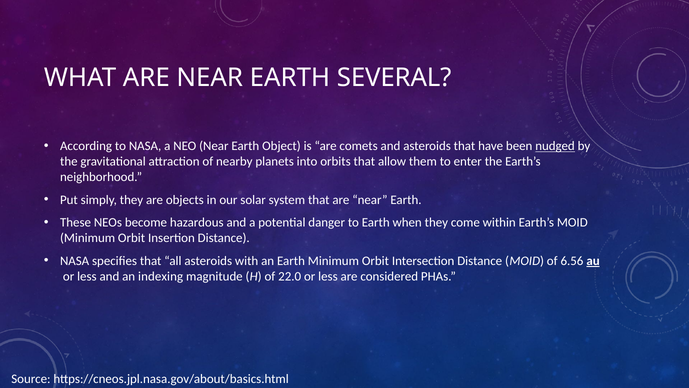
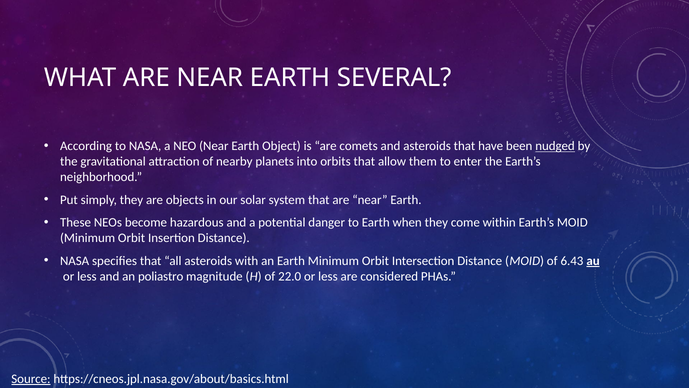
6.56: 6.56 -> 6.43
indexing: indexing -> poliastro
Source underline: none -> present
